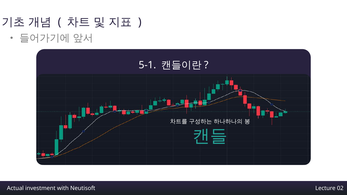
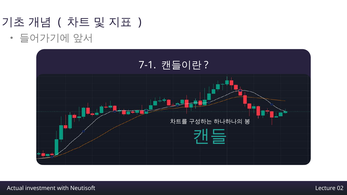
5-1: 5-1 -> 7-1
